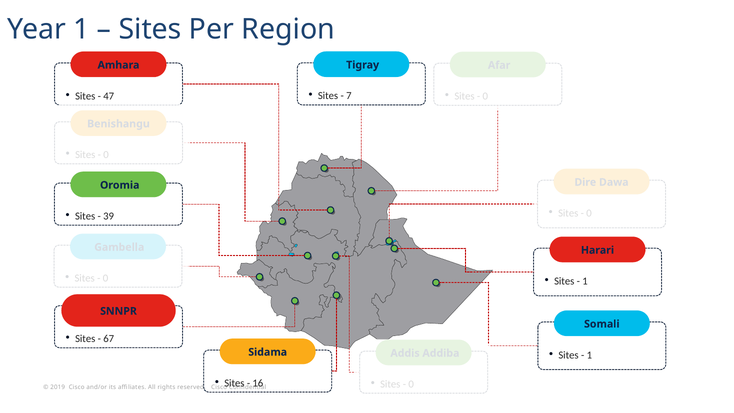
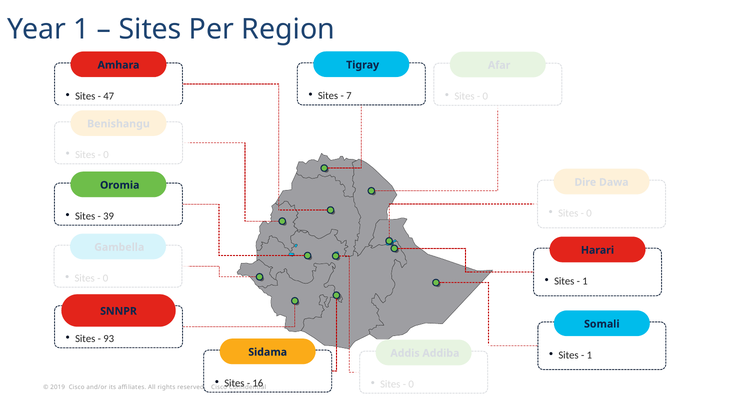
67: 67 -> 93
